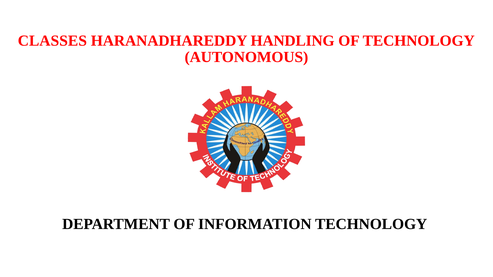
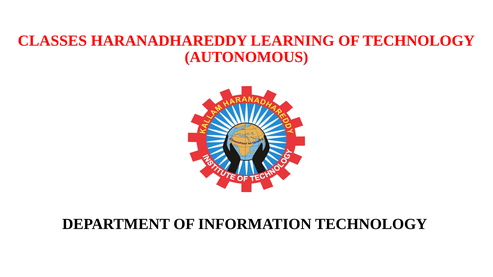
HANDLING: HANDLING -> LEARNING
